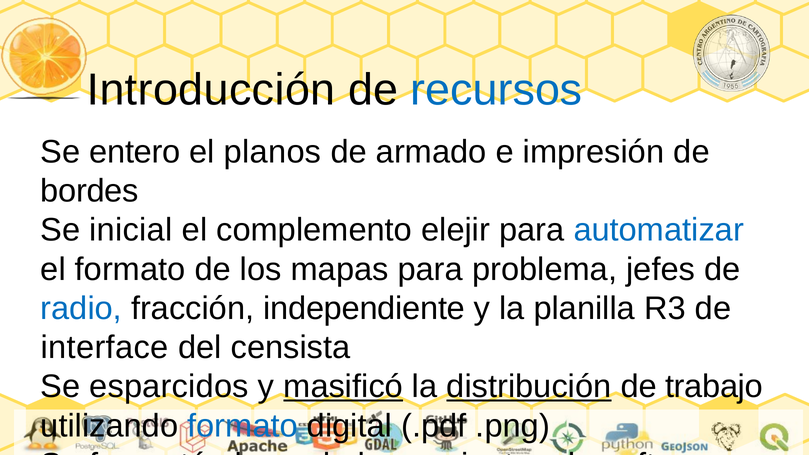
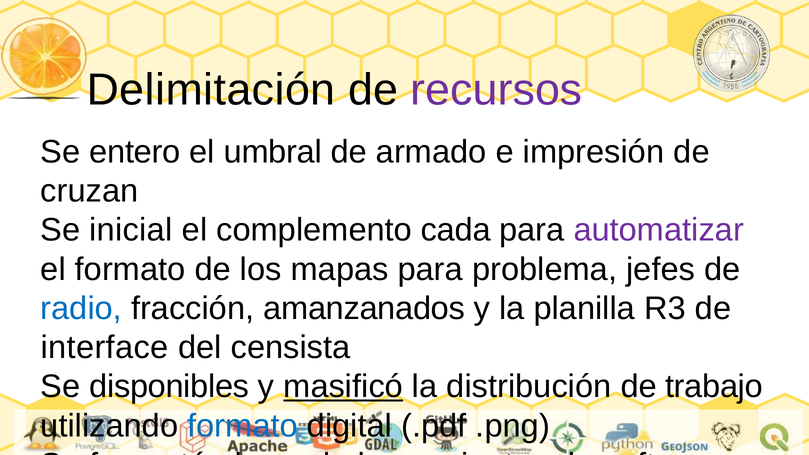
Introducción: Introducción -> Delimitación
recursos colour: blue -> purple
planos: planos -> umbral
bordes: bordes -> cruzan
elejir: elejir -> cada
automatizar colour: blue -> purple
independiente: independiente -> amanzanados
esparcidos: esparcidos -> disponibles
distribución underline: present -> none
